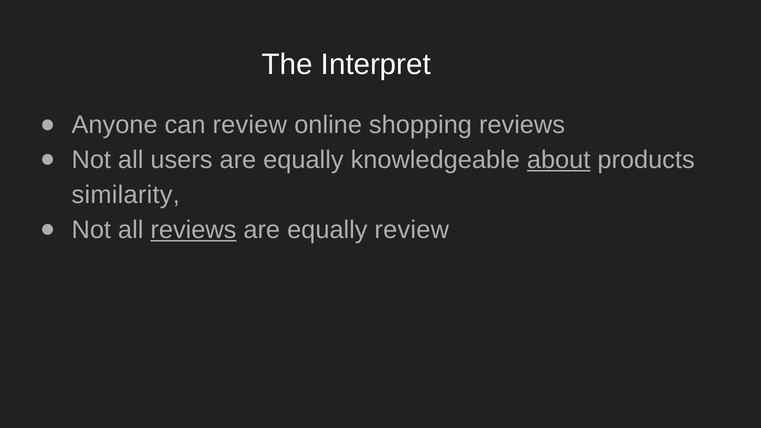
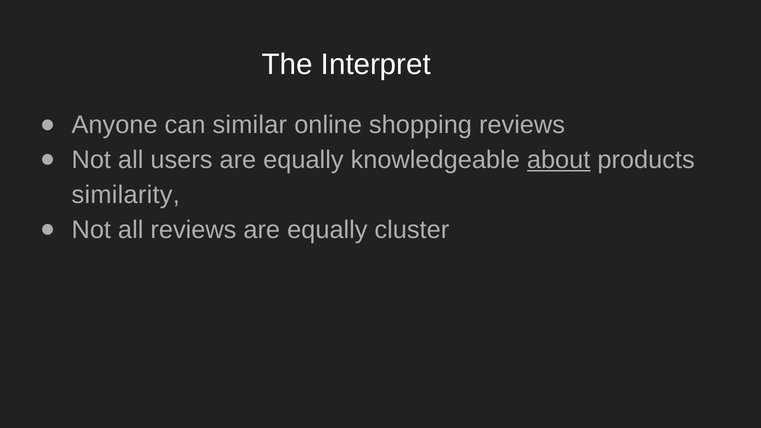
can review: review -> similar
reviews at (193, 230) underline: present -> none
equally review: review -> cluster
